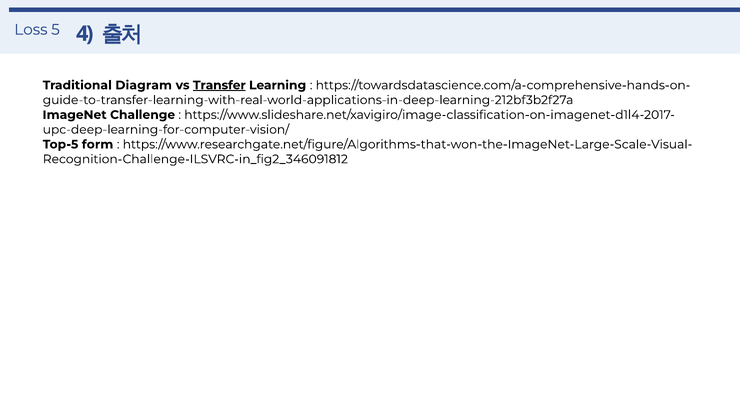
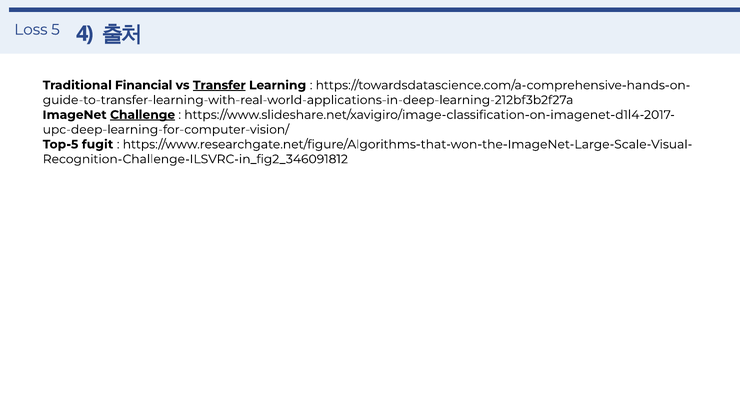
Diagram: Diagram -> Financial
Challenge underline: none -> present
form: form -> fugit
